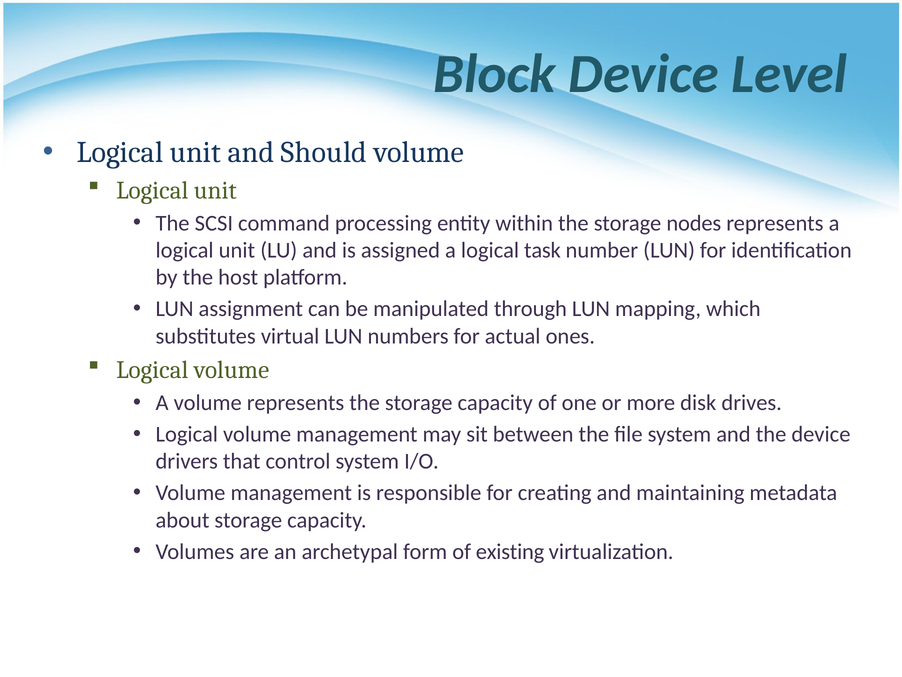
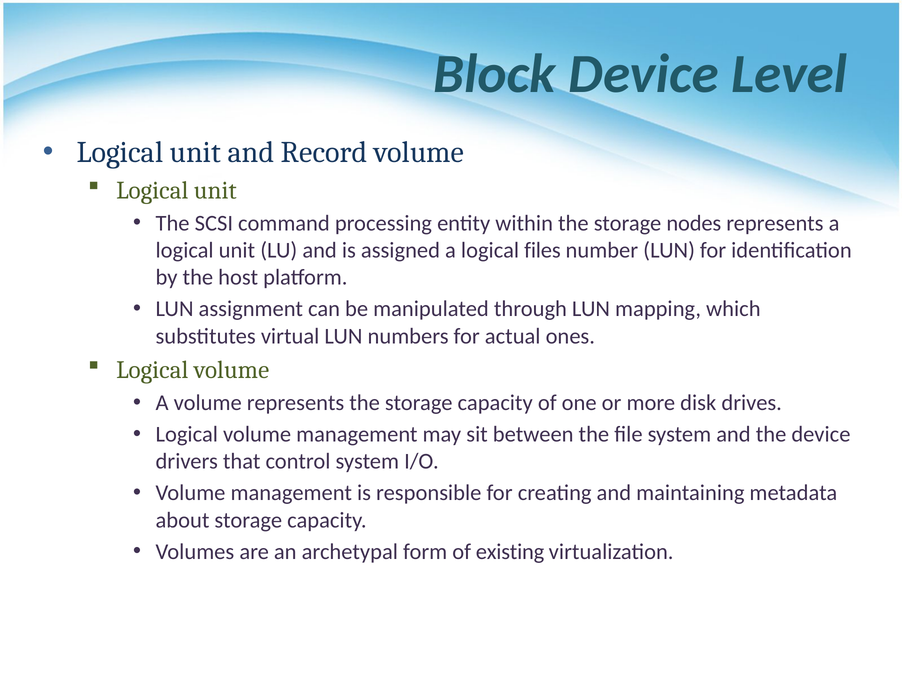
Should: Should -> Record
task: task -> files
